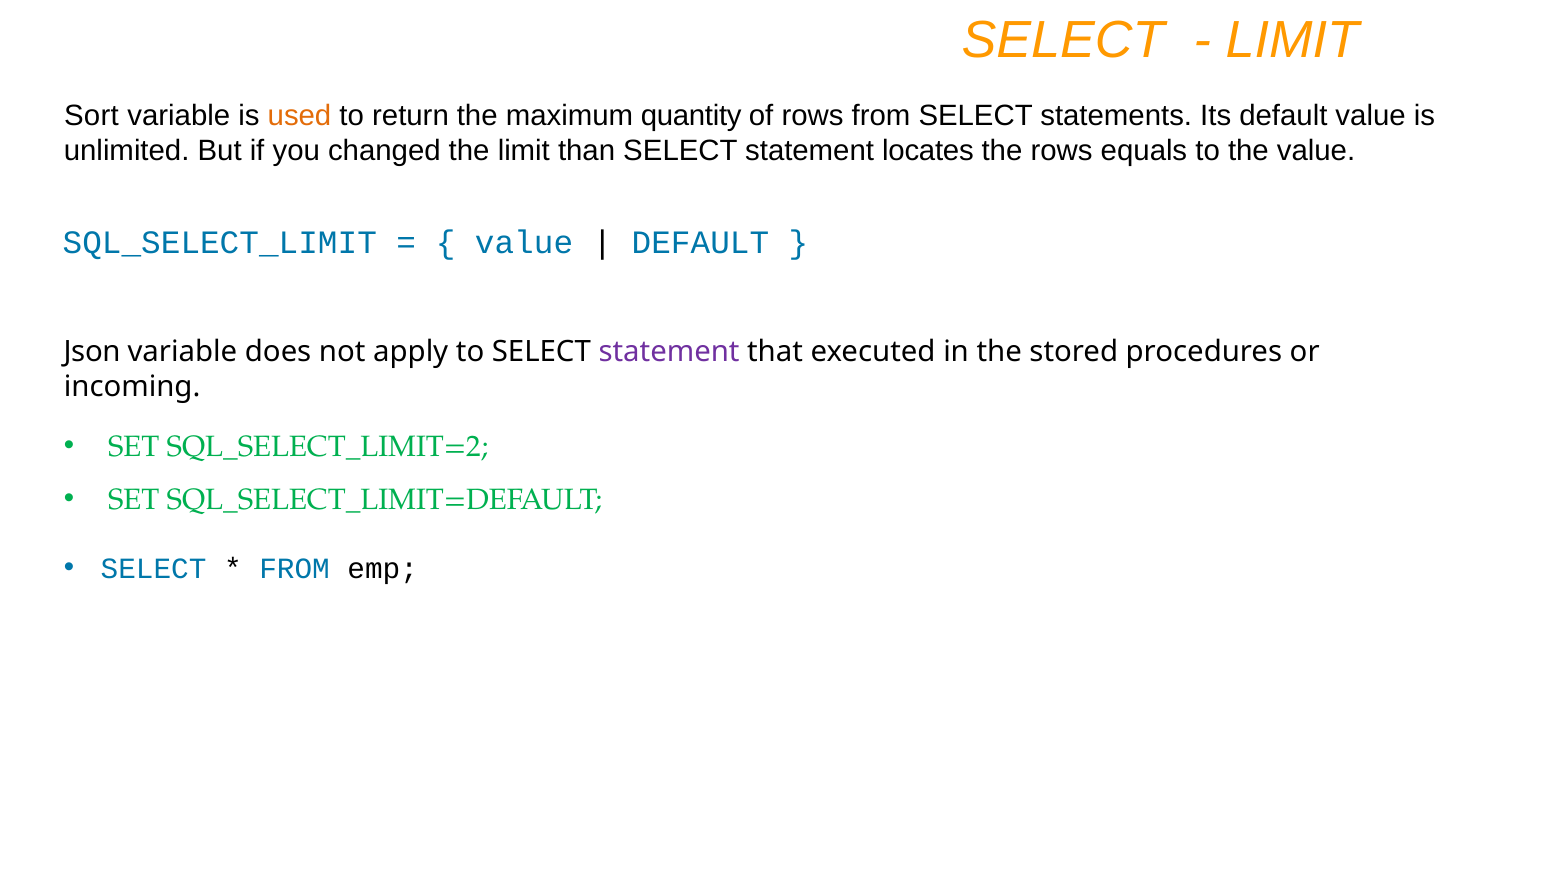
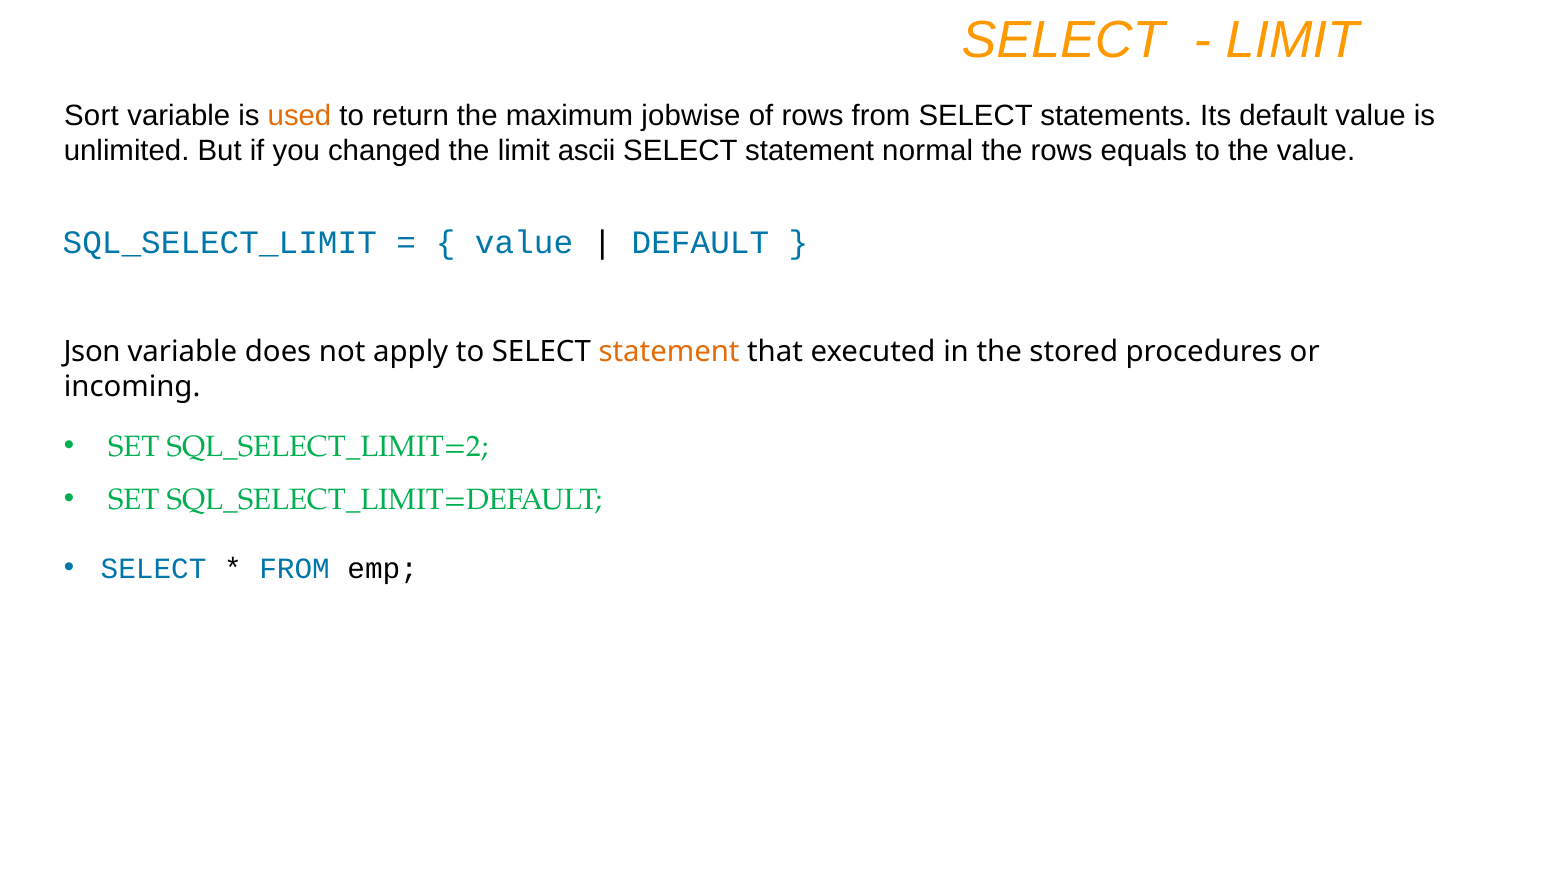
quantity: quantity -> jobwise
than: than -> ascii
locates: locates -> normal
statement at (669, 352) colour: purple -> orange
